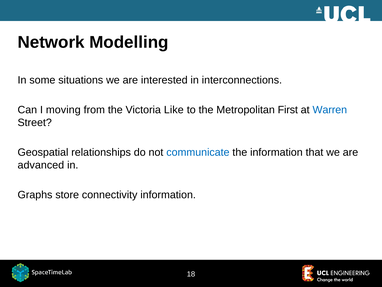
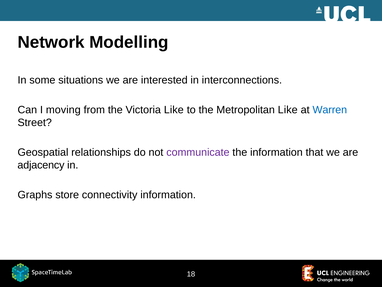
Metropolitan First: First -> Like
communicate colour: blue -> purple
advanced: advanced -> adjacency
